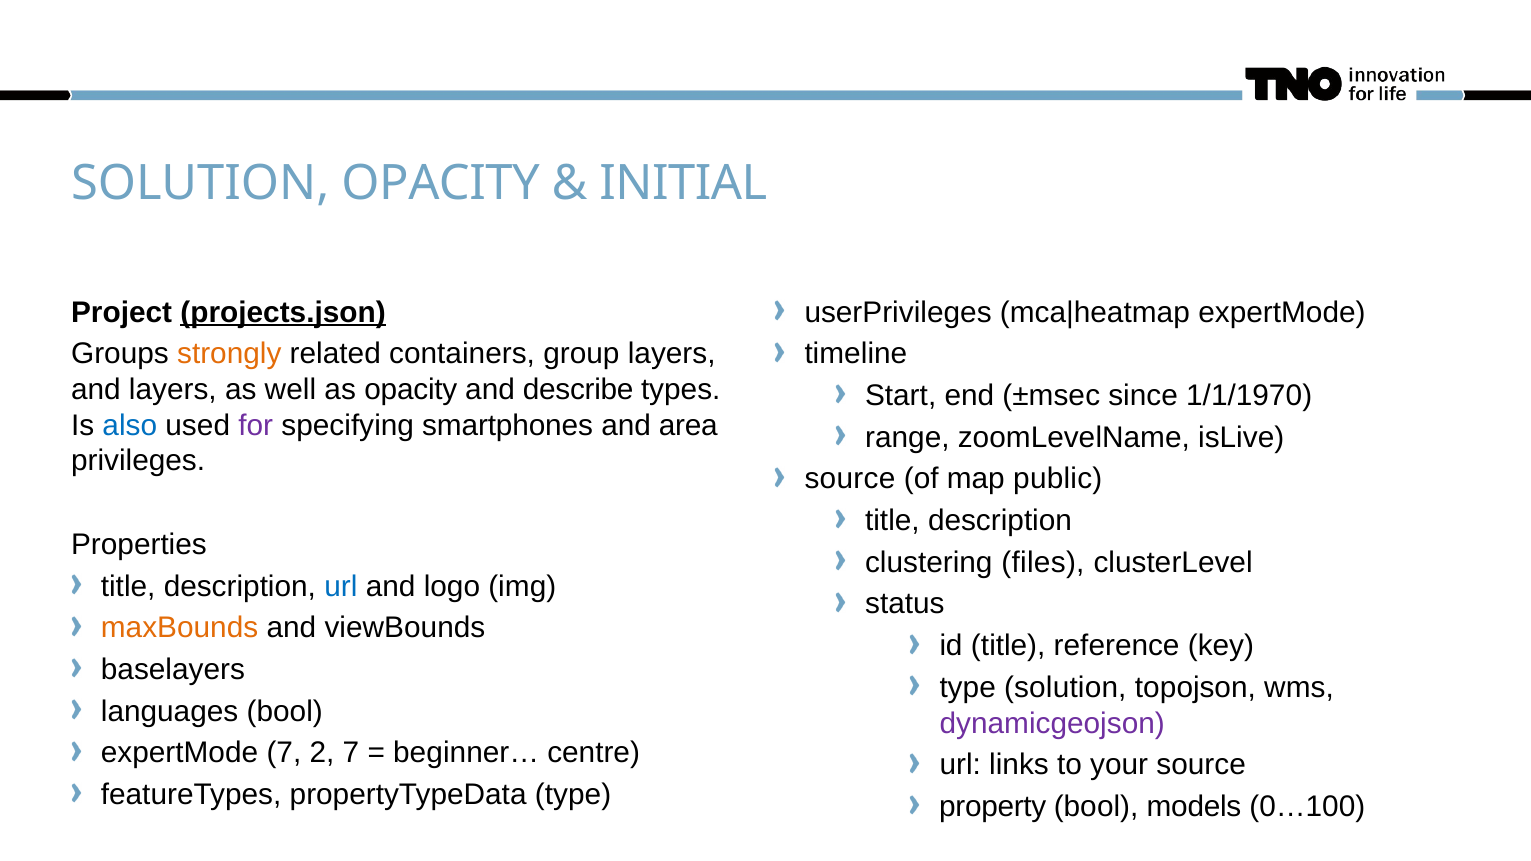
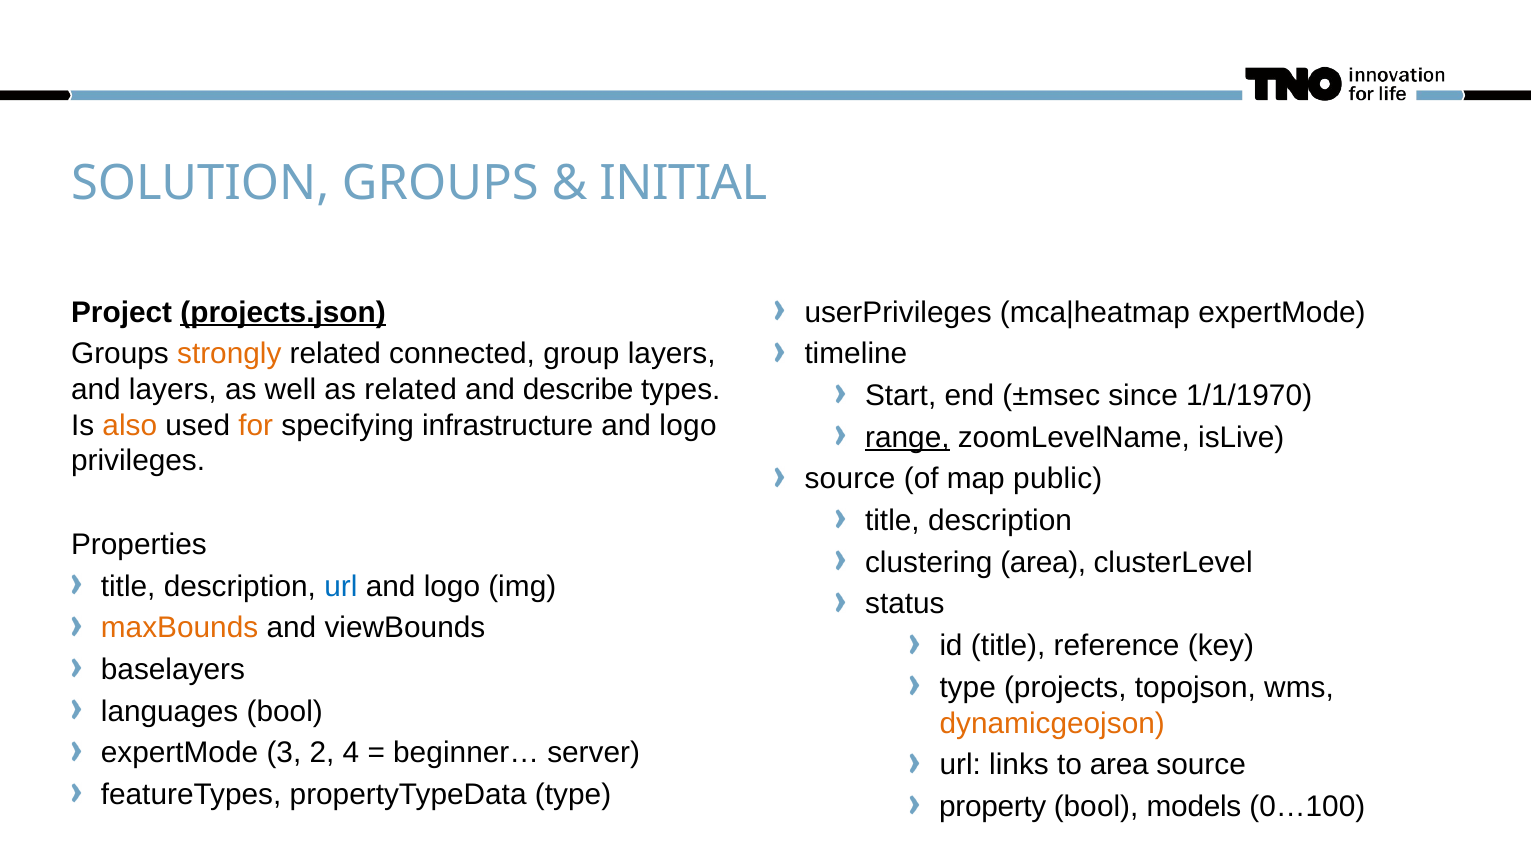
SOLUTION OPACITY: OPACITY -> GROUPS
containers: containers -> connected
as opacity: opacity -> related
also colour: blue -> orange
for colour: purple -> orange
smartphones: smartphones -> infrastructure
area at (688, 425): area -> logo
range underline: none -> present
clustering files: files -> area
type solution: solution -> projects
dynamicgeojson colour: purple -> orange
expertMode 7: 7 -> 3
2 7: 7 -> 4
centre: centre -> server
to your: your -> area
